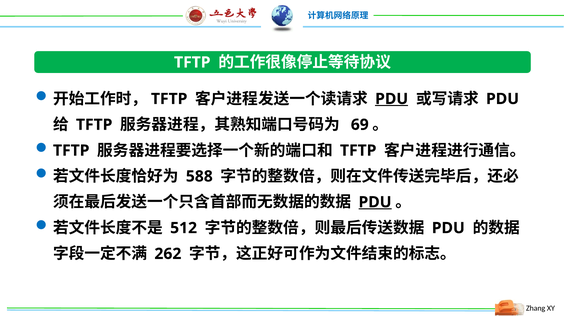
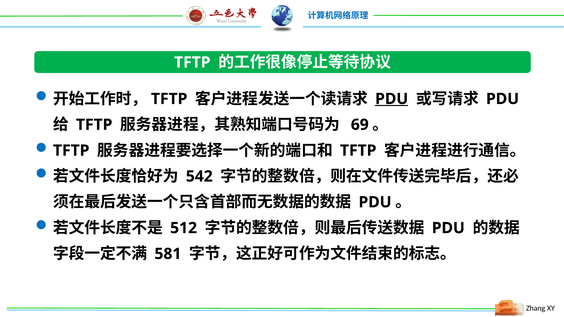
588: 588 -> 542
PDU at (375, 202) underline: present -> none
262: 262 -> 581
